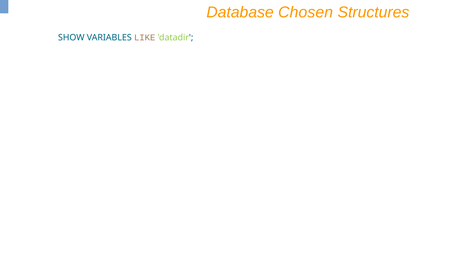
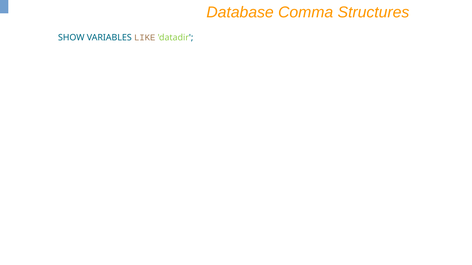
Chosen: Chosen -> Comma
